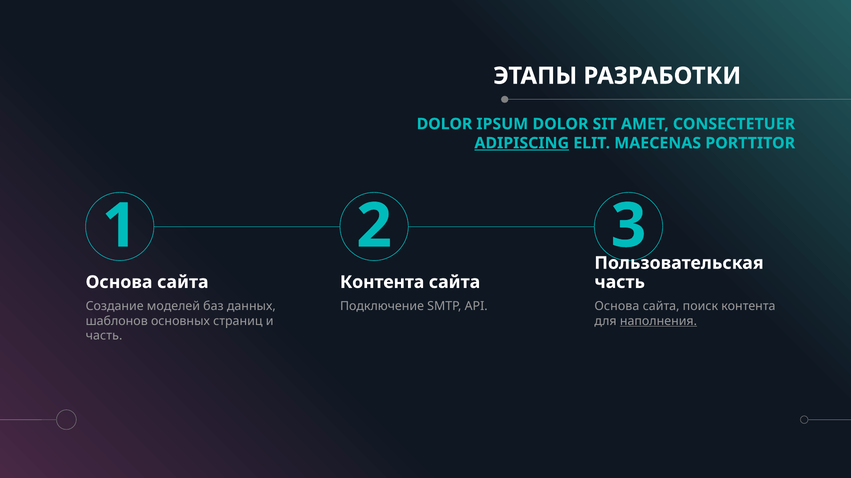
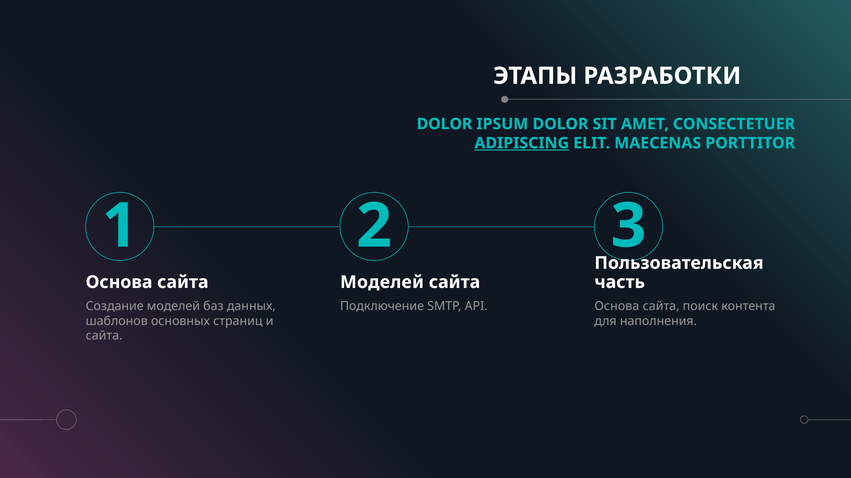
Контента at (382, 283): Контента -> Моделей
наполнения underline: present -> none
часть at (104, 336): часть -> сайта
